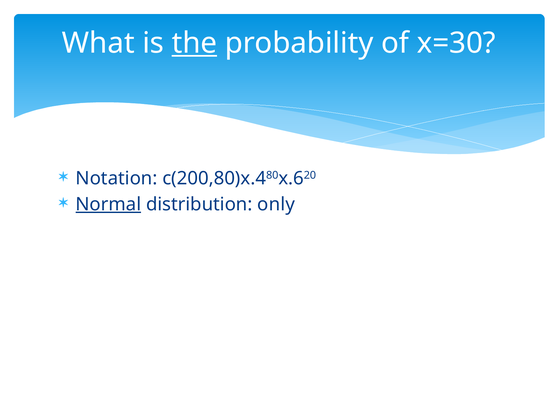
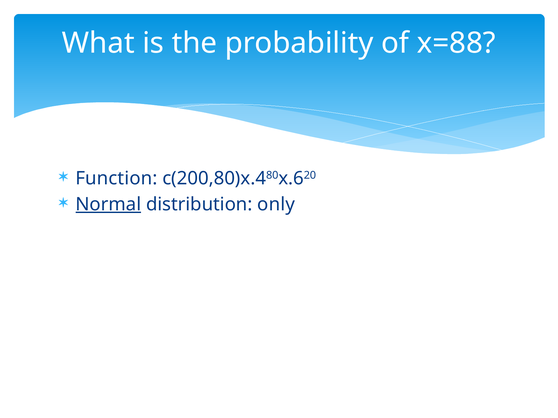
the underline: present -> none
x=30: x=30 -> x=88
Notation: Notation -> Function
